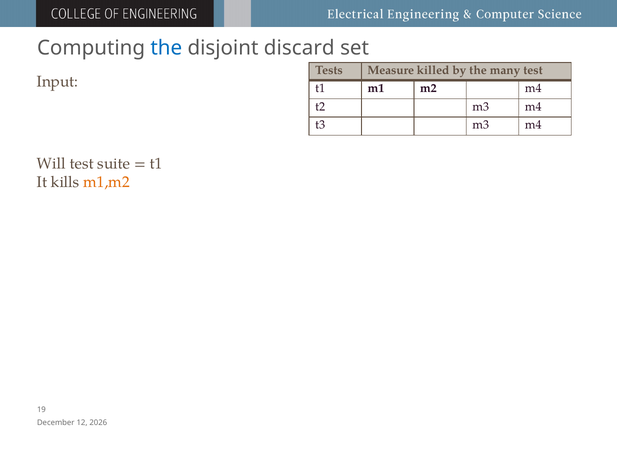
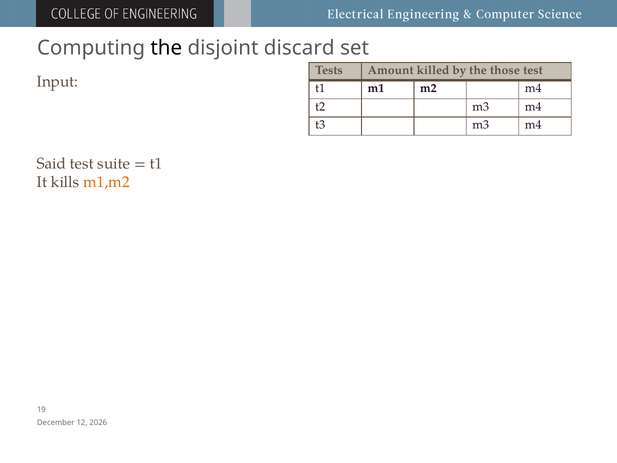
the at (166, 48) colour: blue -> black
Measure: Measure -> Amount
many: many -> those
Will: Will -> Said
